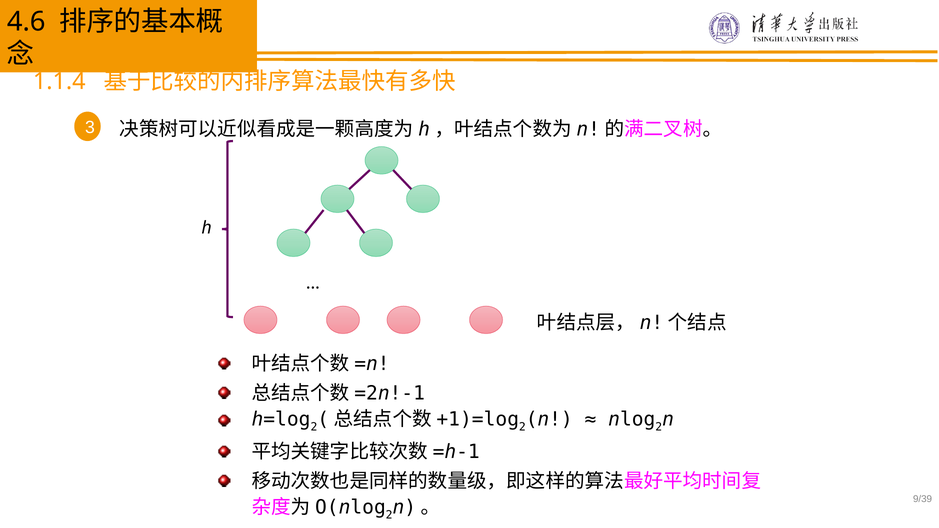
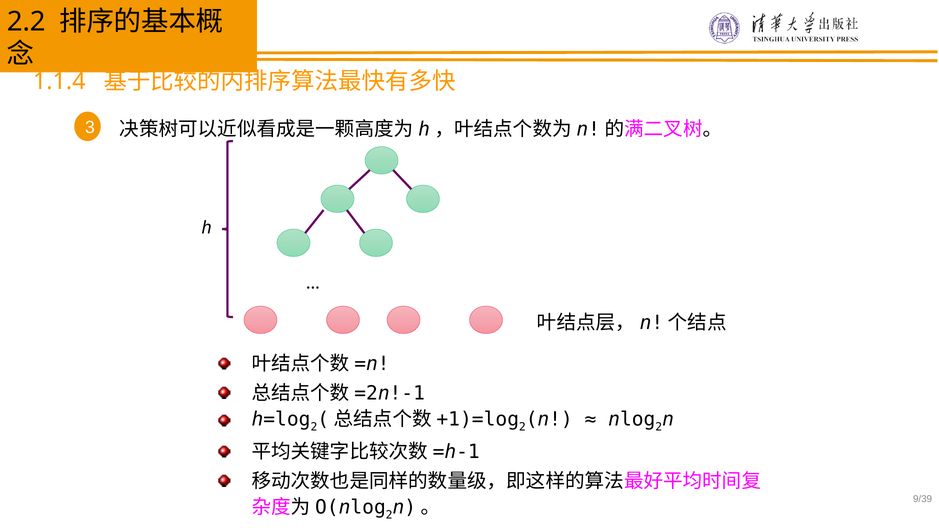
4.6: 4.6 -> 2.2
